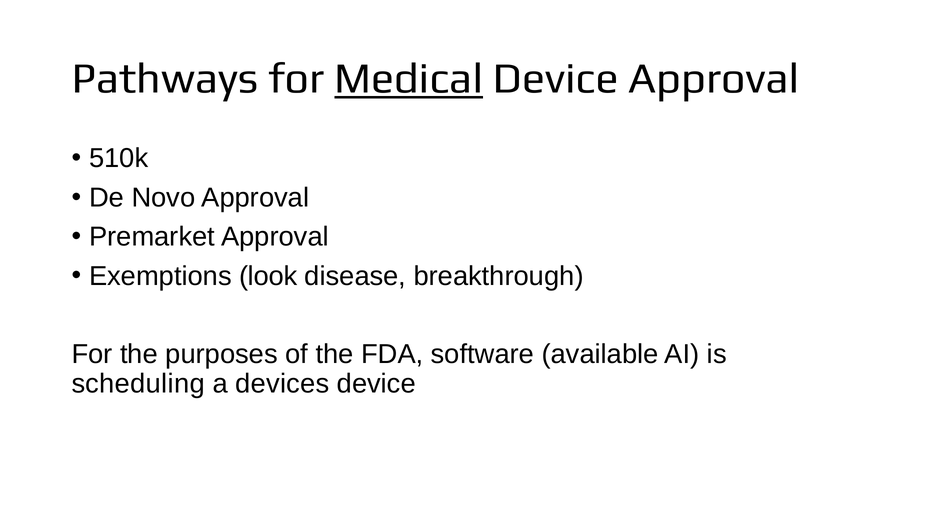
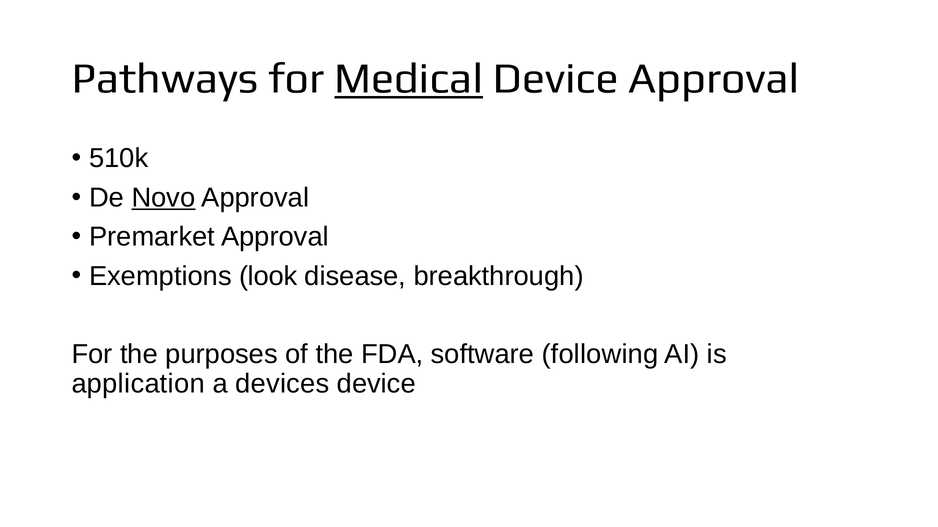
Novo underline: none -> present
available: available -> following
scheduling: scheduling -> application
